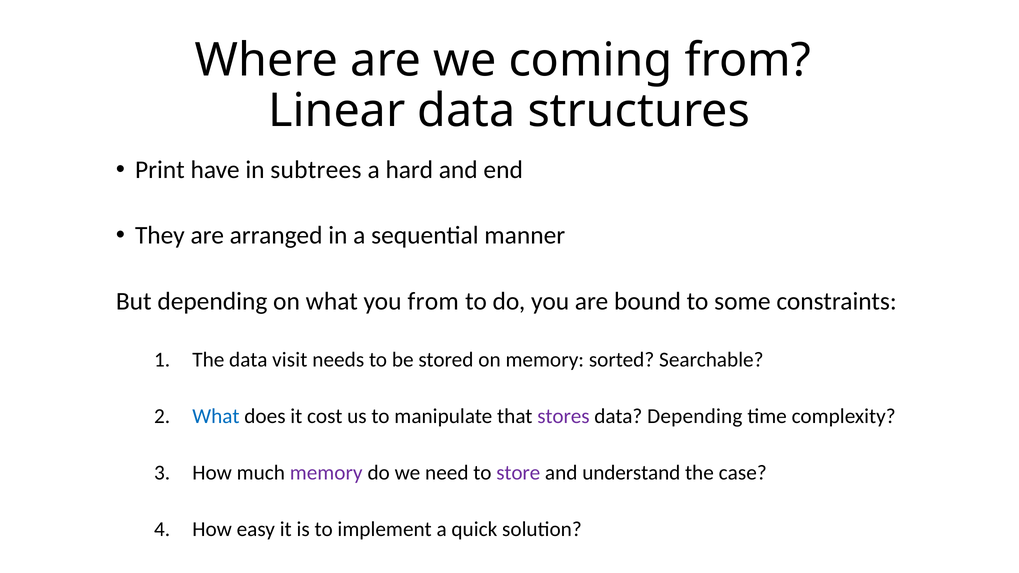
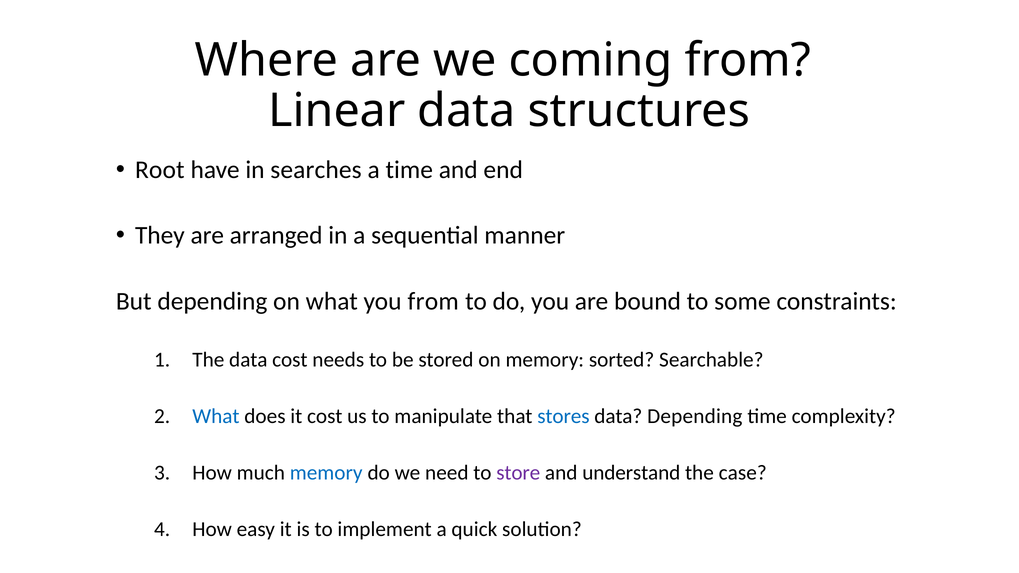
Print: Print -> Root
subtrees: subtrees -> searches
a hard: hard -> time
data visit: visit -> cost
stores colour: purple -> blue
memory at (326, 473) colour: purple -> blue
